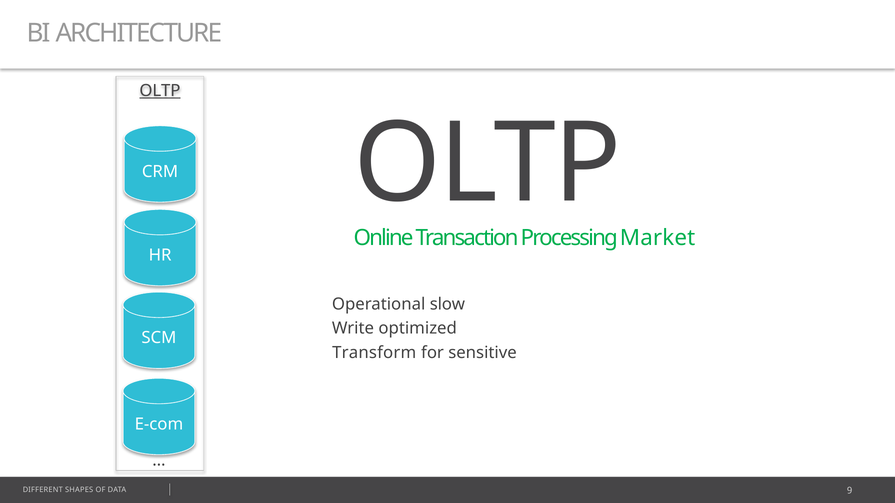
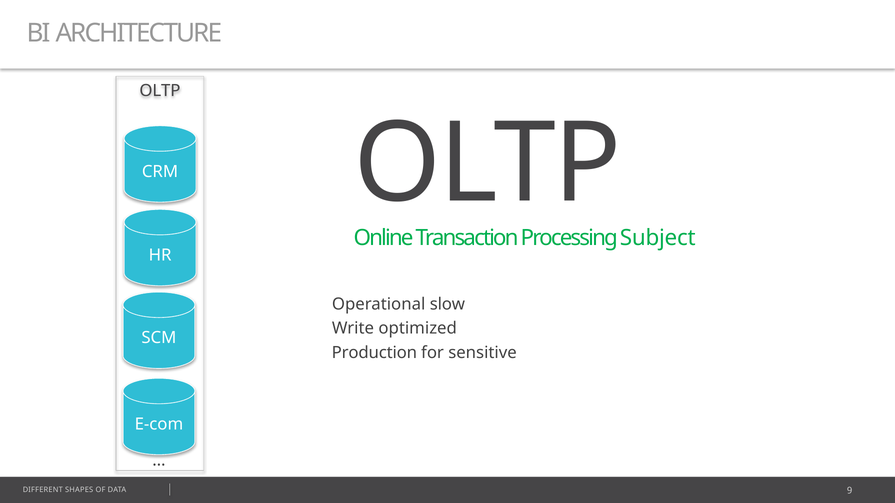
OLTP at (160, 91) underline: present -> none
Market: Market -> Subject
Transform: Transform -> Production
